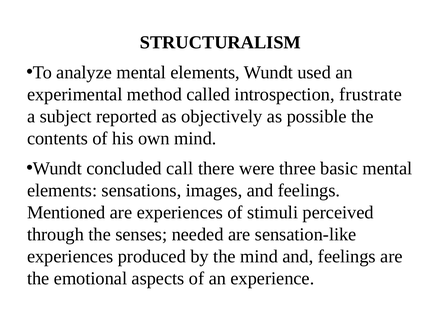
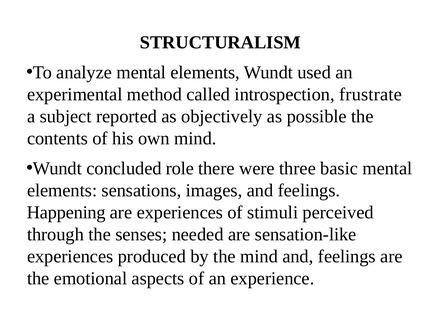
call: call -> role
Mentioned: Mentioned -> Happening
